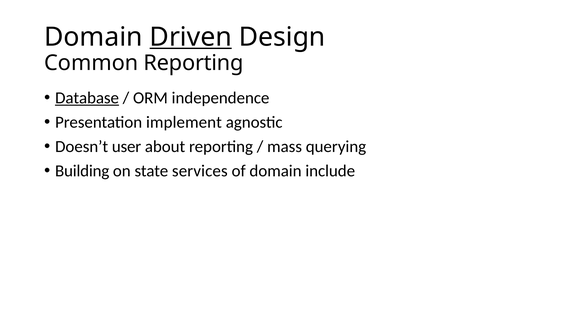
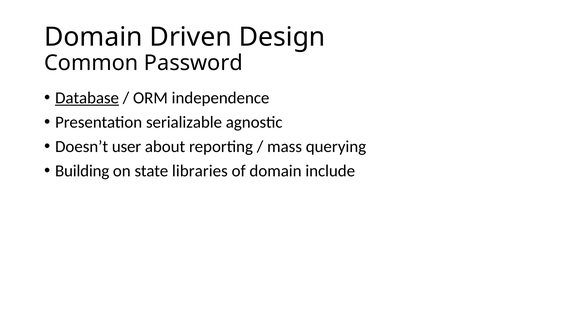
Driven underline: present -> none
Common Reporting: Reporting -> Password
implement: implement -> serializable
services: services -> libraries
